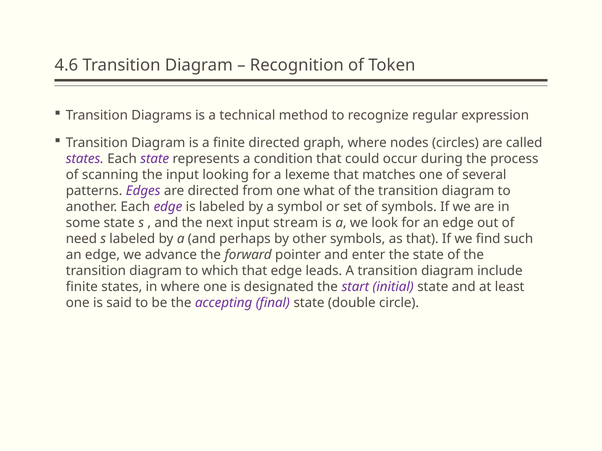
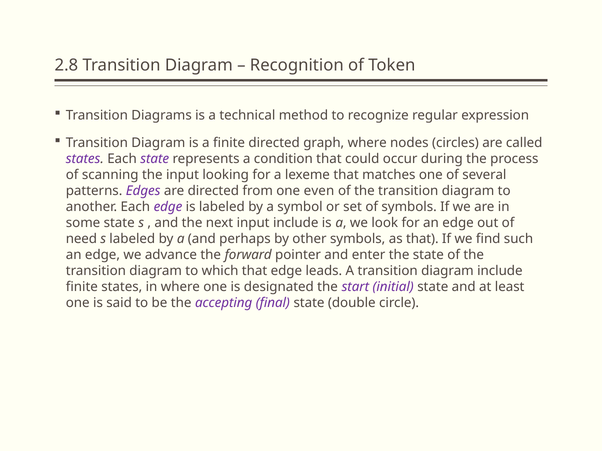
4.6: 4.6 -> 2.8
what: what -> even
input stream: stream -> include
